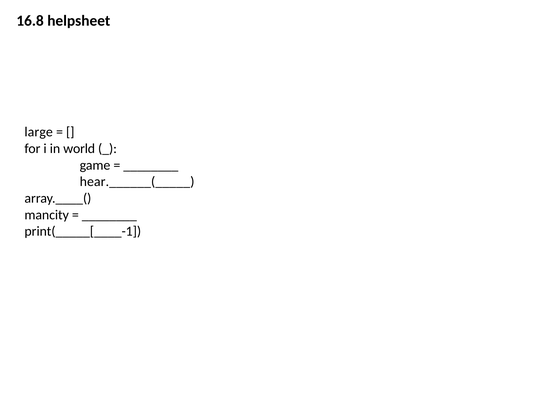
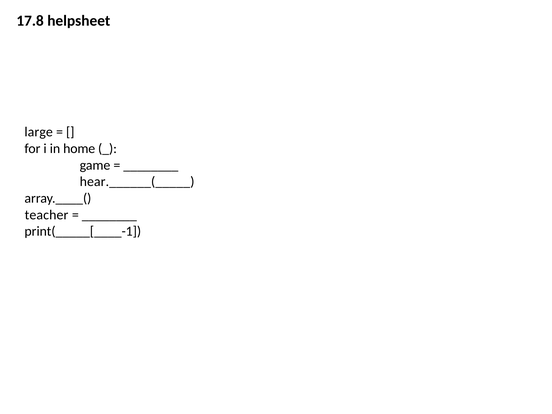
16.8: 16.8 -> 17.8
world: world -> home
mancity: mancity -> teacher
